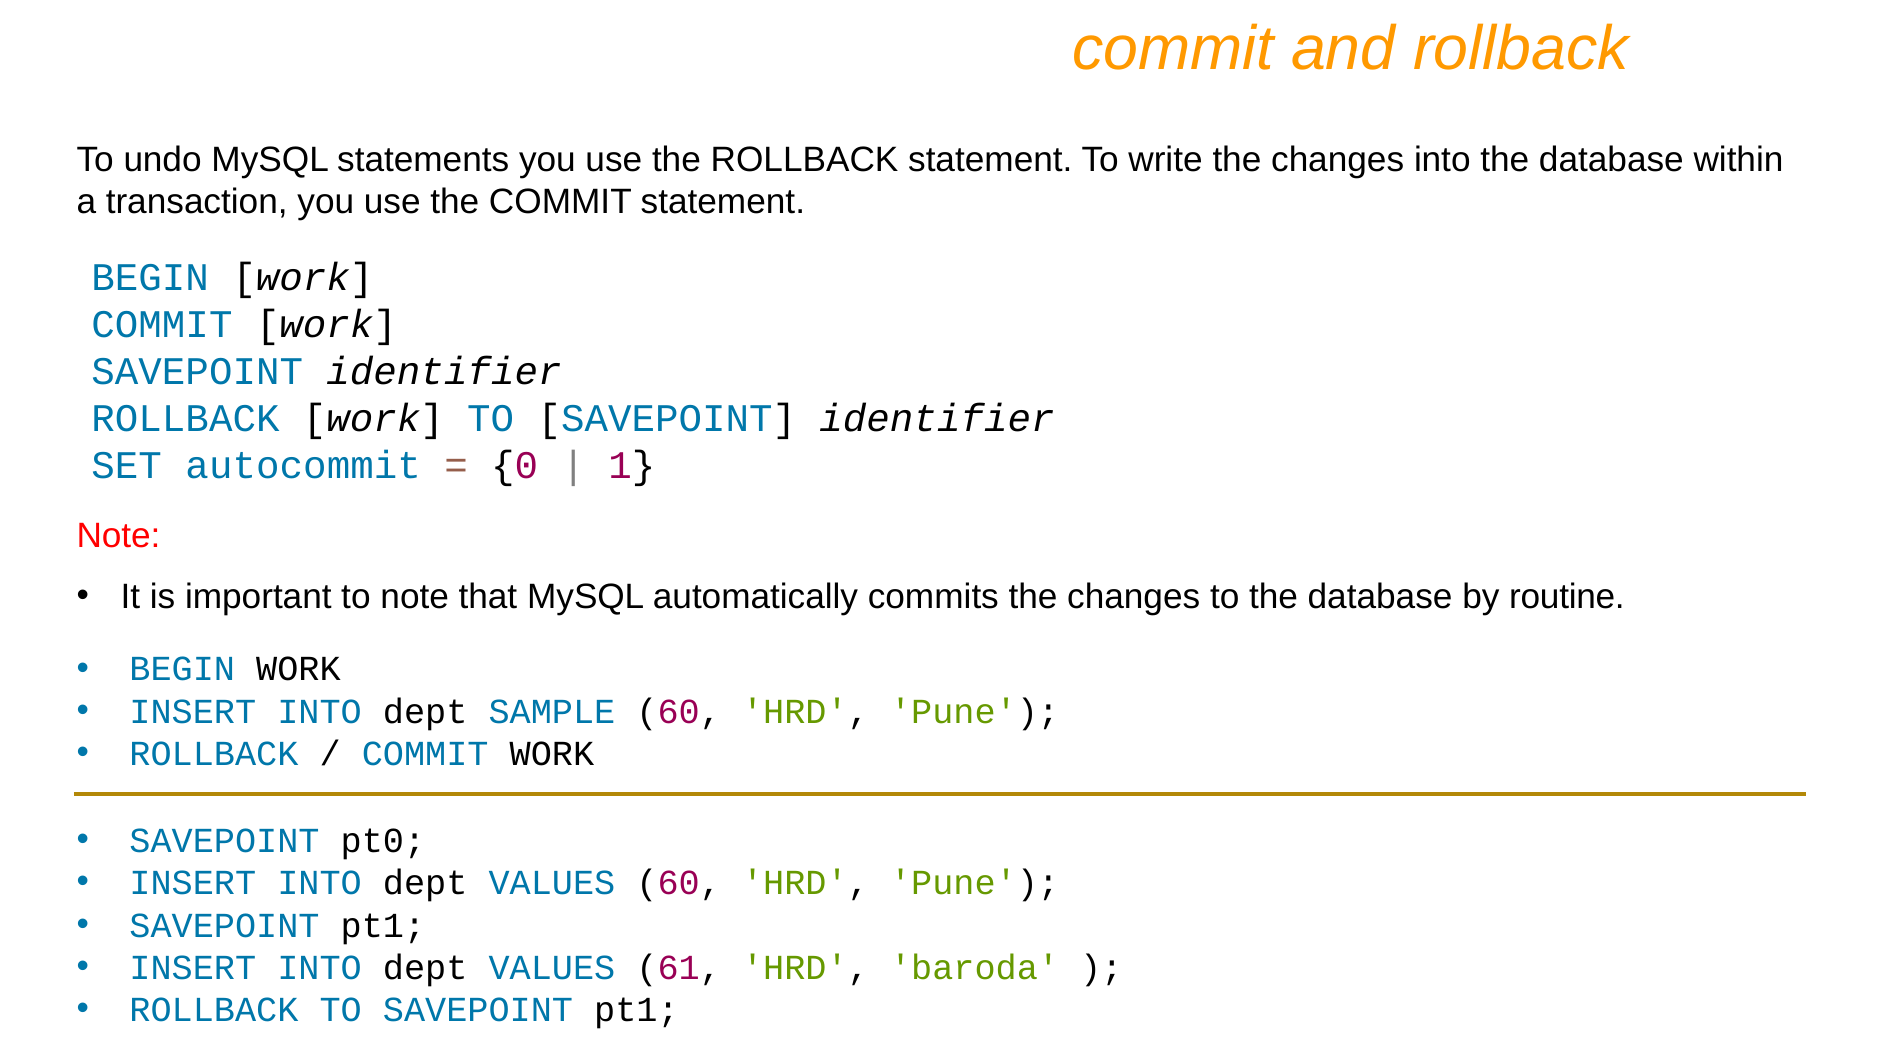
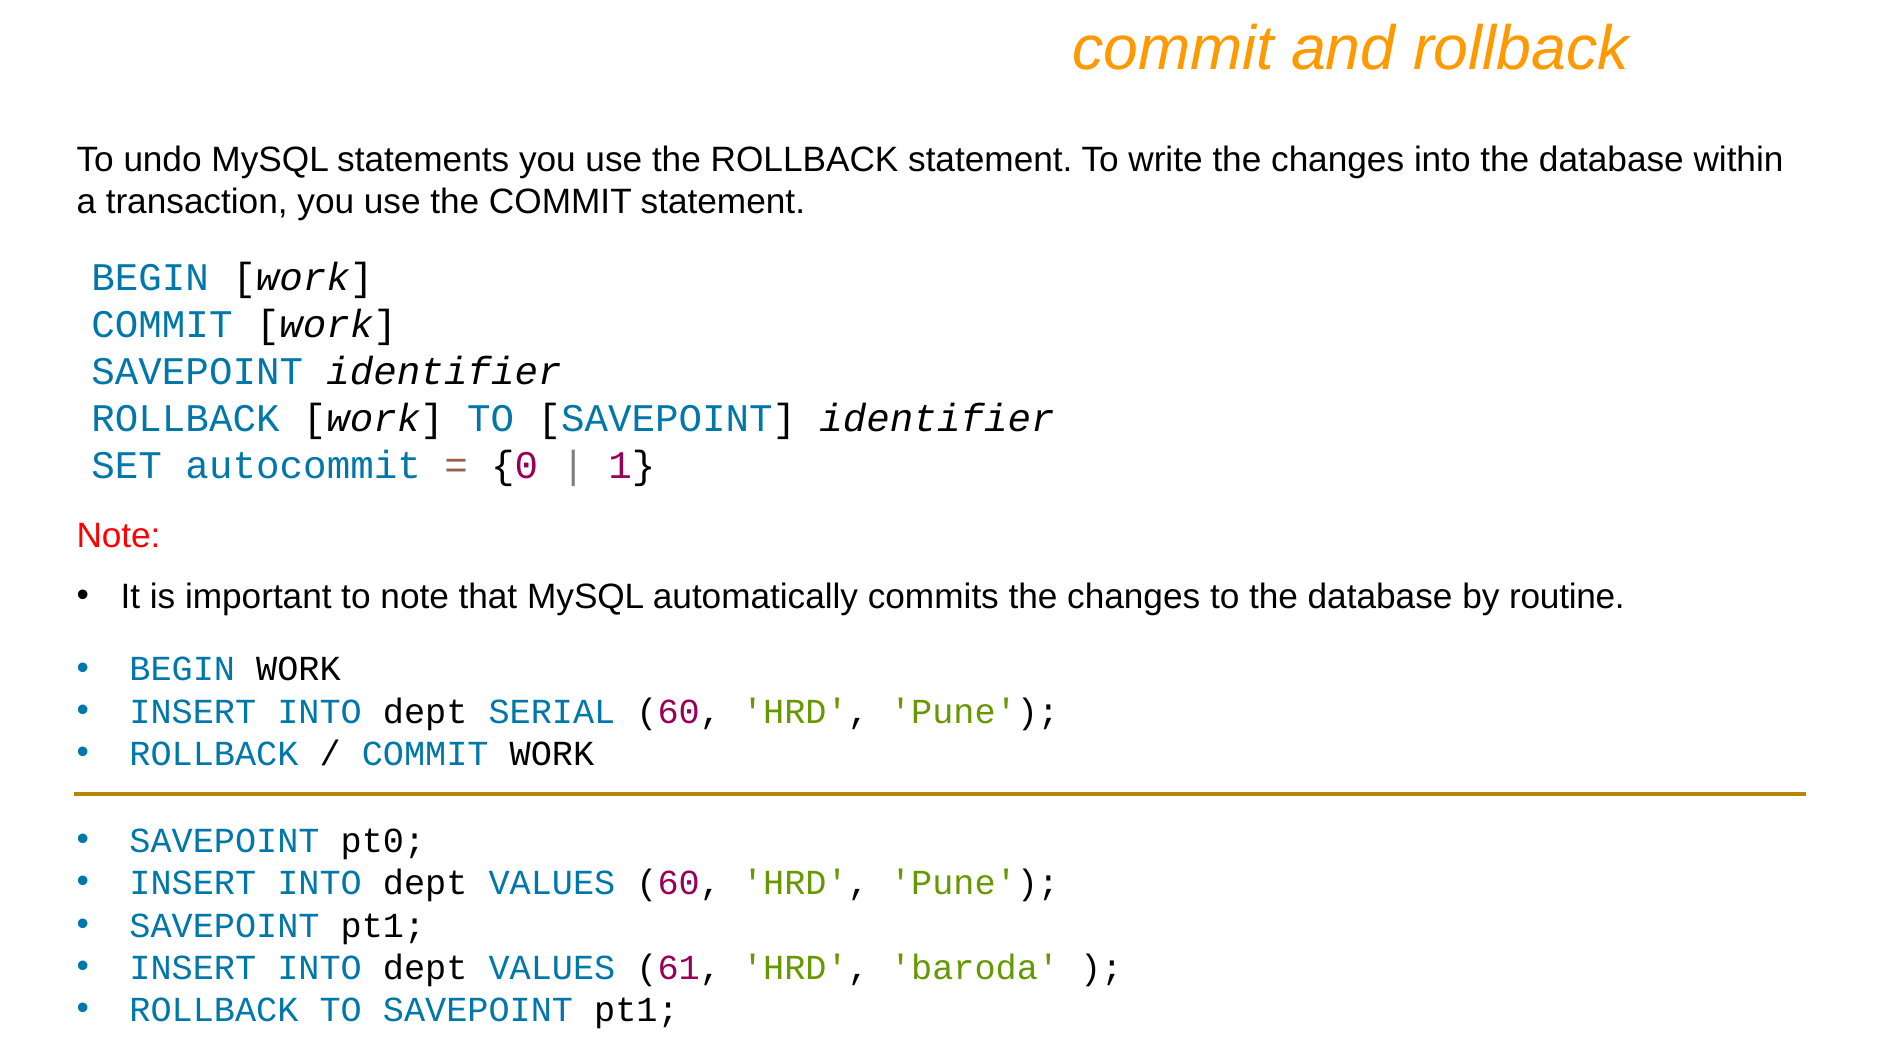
SAMPLE: SAMPLE -> SERIAL
